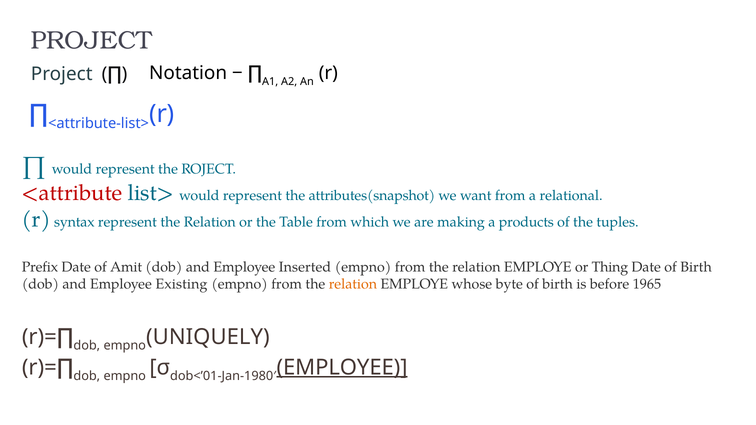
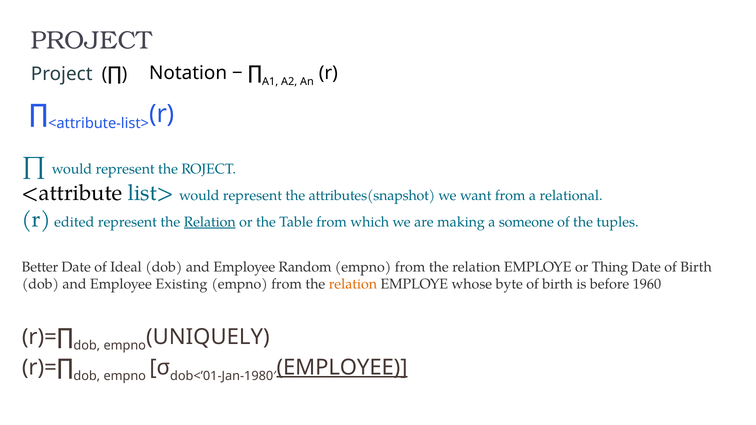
<attribute colour: red -> black
syntax: syntax -> edited
Relation at (210, 222) underline: none -> present
products: products -> someone
Prefix: Prefix -> Better
Amit: Amit -> Ideal
Inserted: Inserted -> Random
1965: 1965 -> 1960
